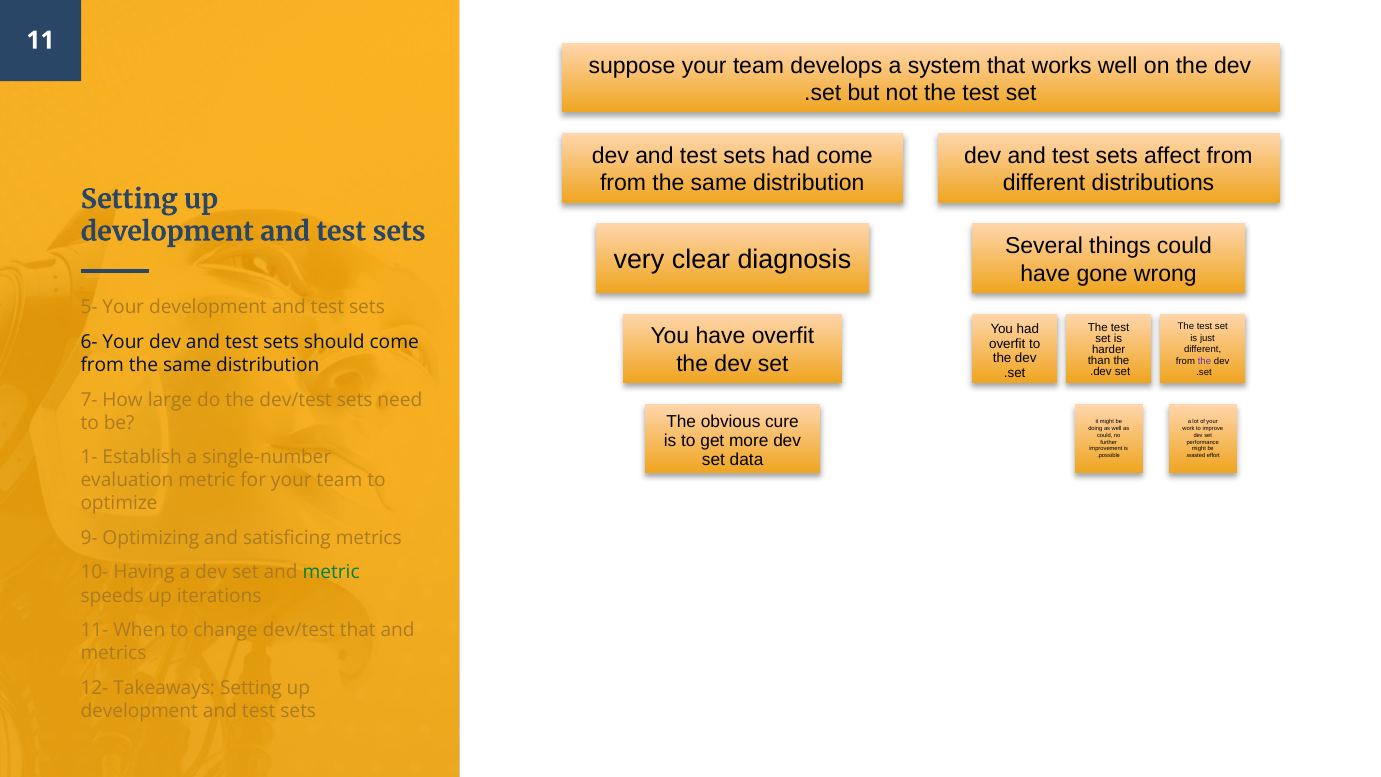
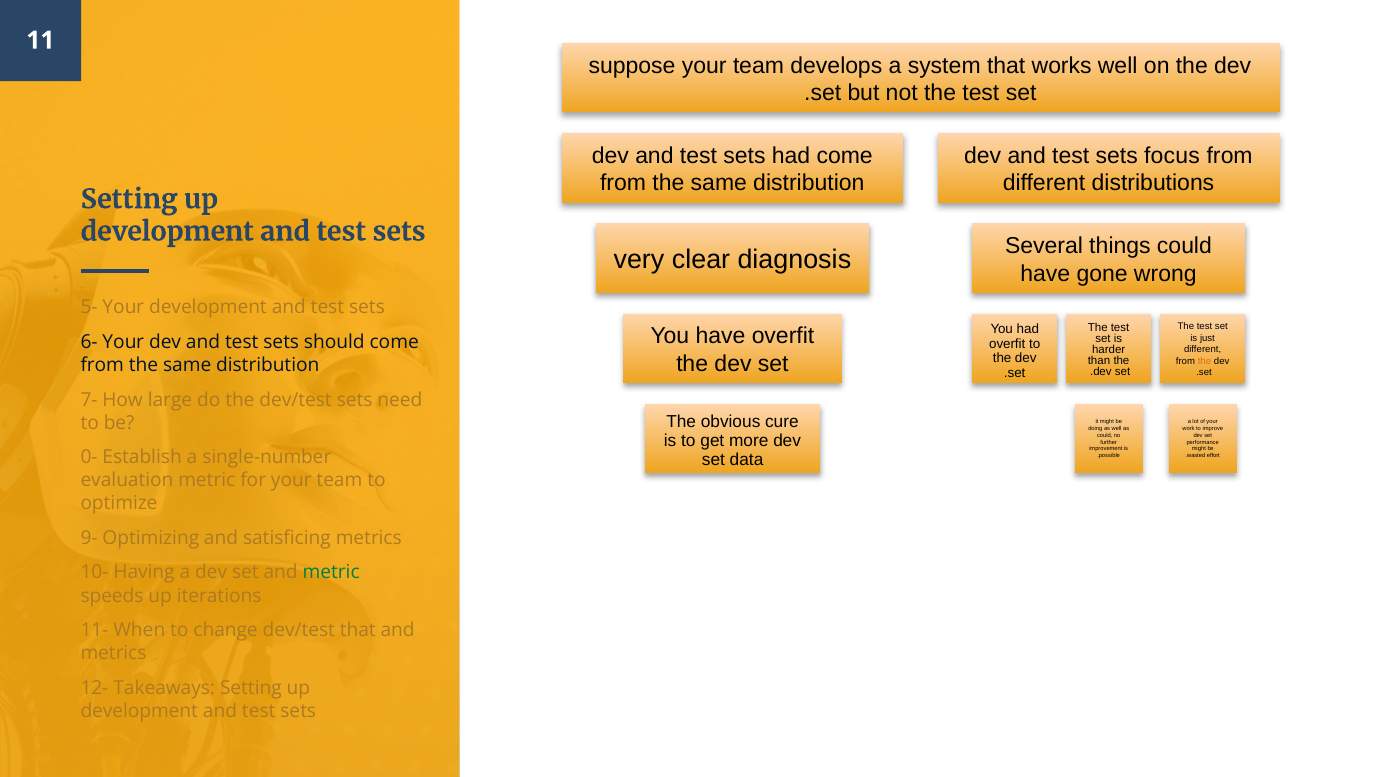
affect: affect -> focus
the at (1204, 361) colour: purple -> orange
1-: 1- -> 0-
